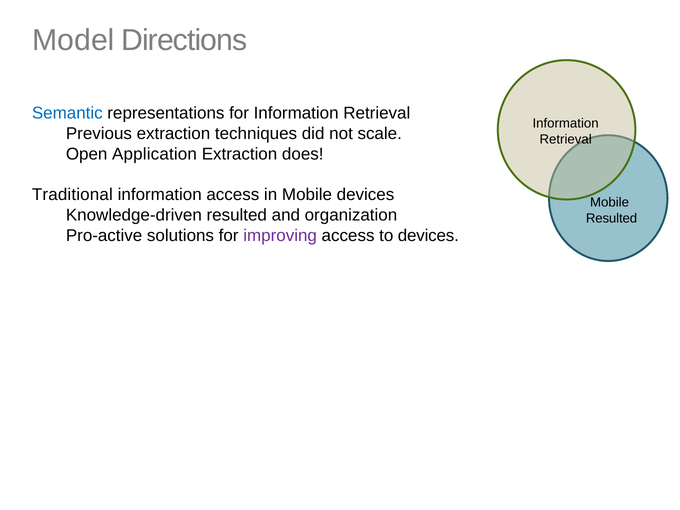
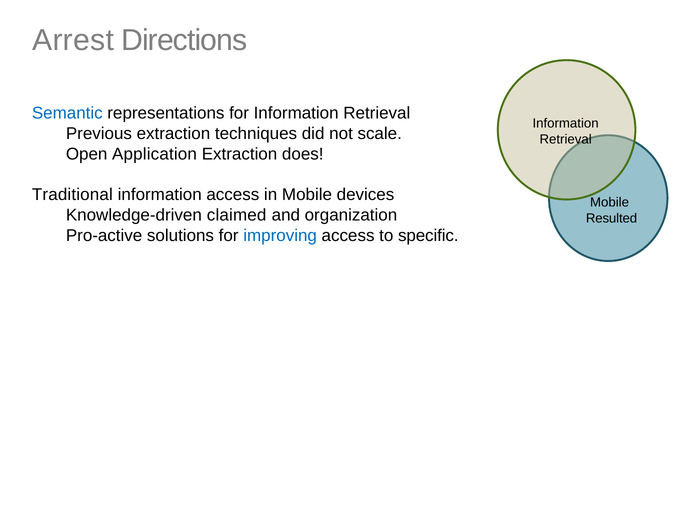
Model: Model -> Arrest
Knowledge-driven resulted: resulted -> claimed
improving colour: purple -> blue
to devices: devices -> specific
